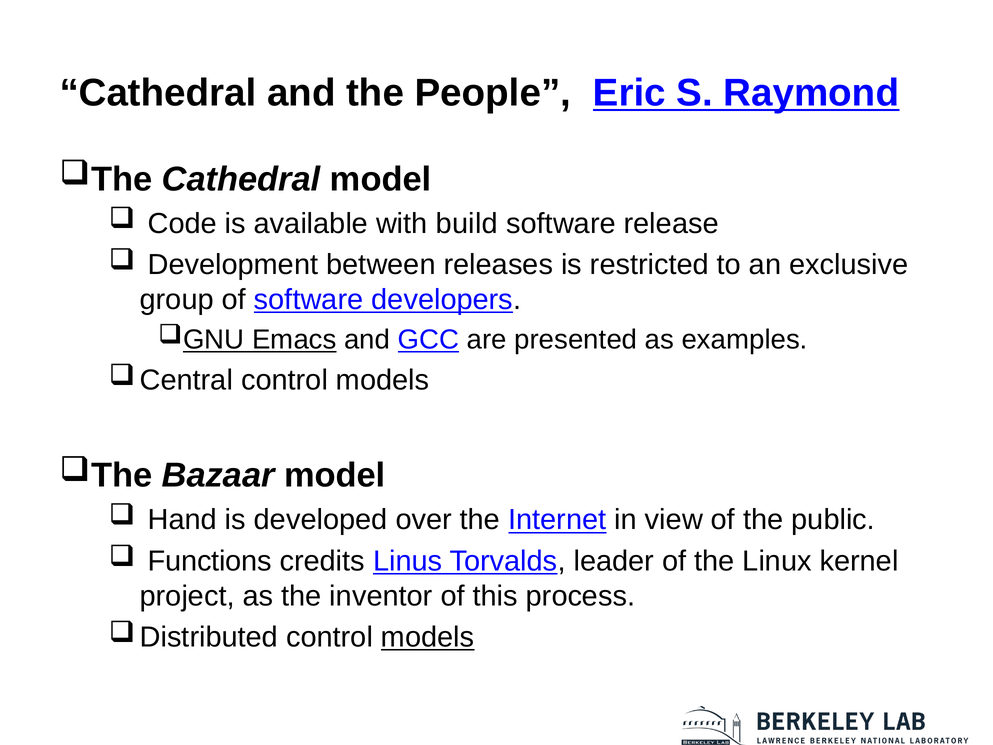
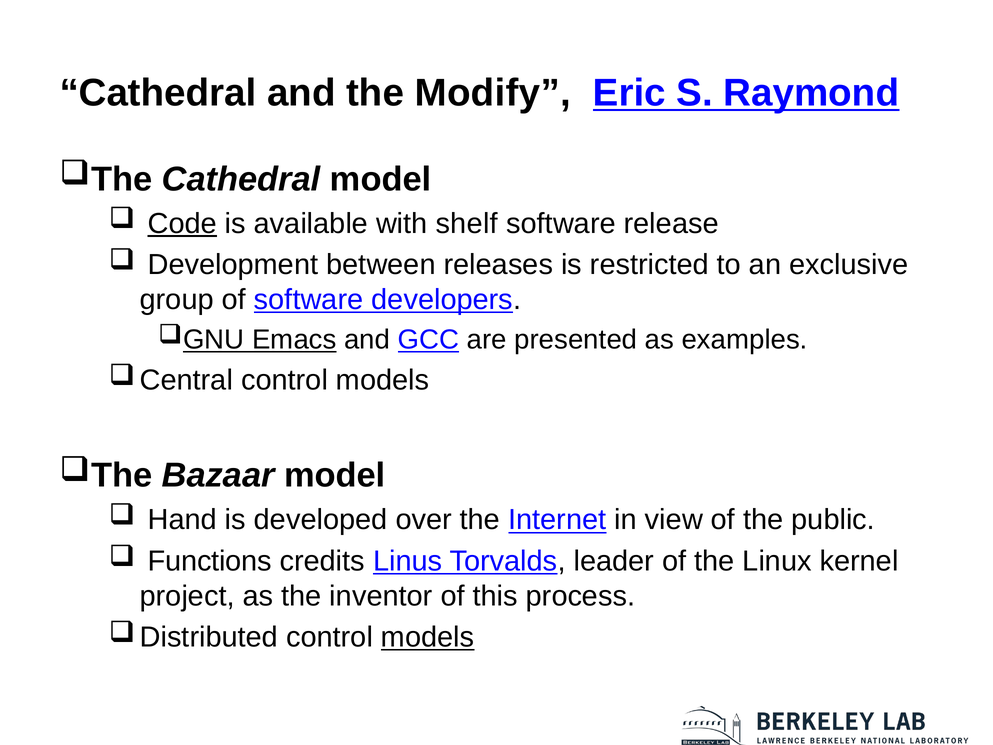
People: People -> Modify
Code underline: none -> present
build: build -> shelf
